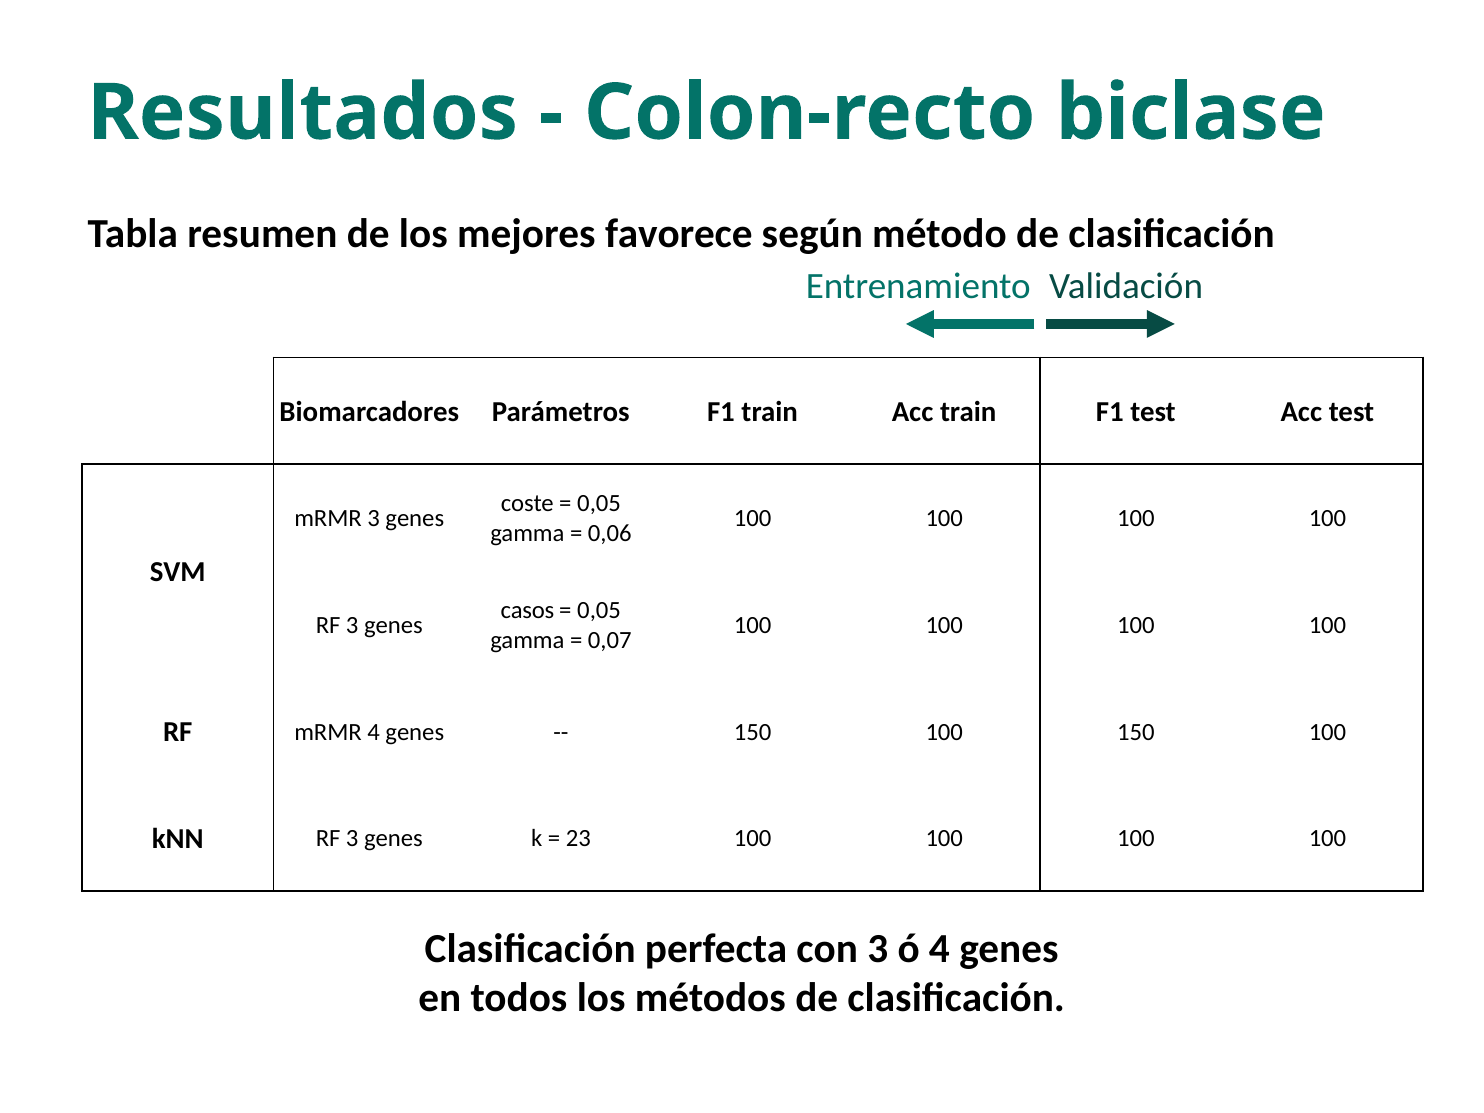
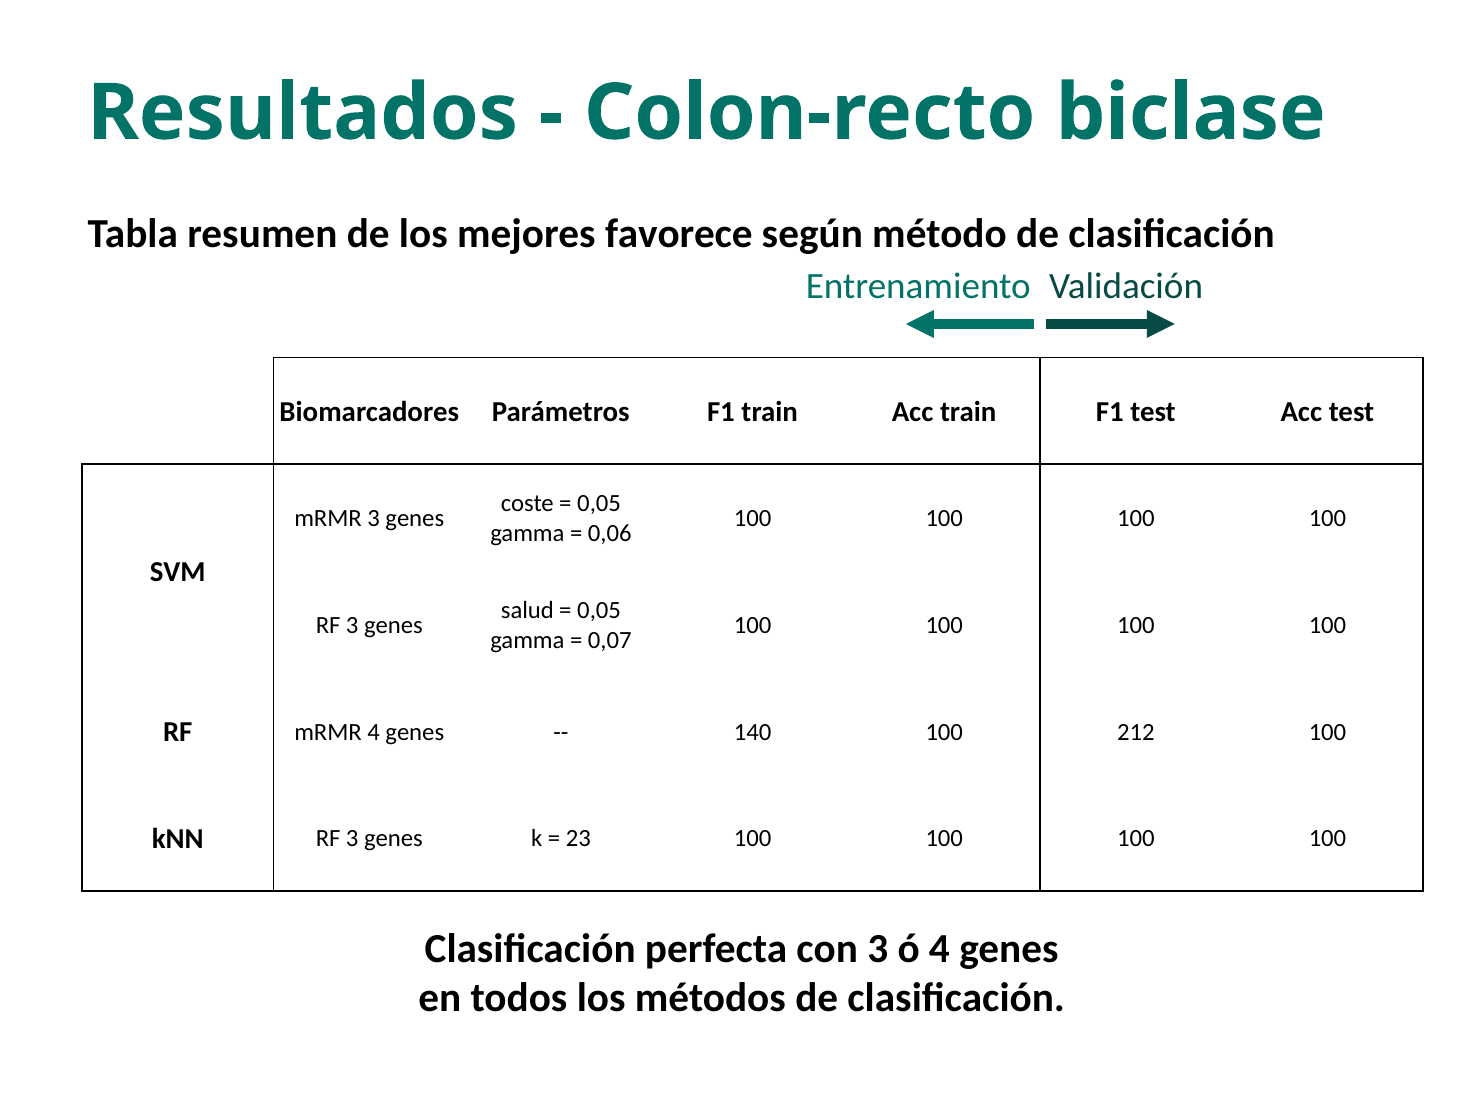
casos: casos -> salud
150 at (753, 732): 150 -> 140
100 150: 150 -> 212
